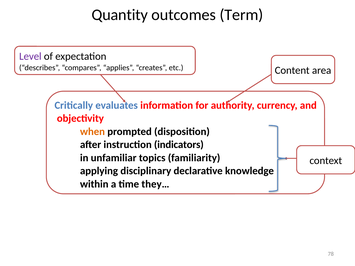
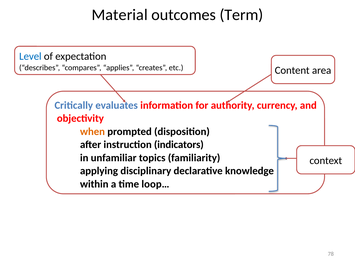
Quantity: Quantity -> Material
Level colour: purple -> blue
they…: they… -> loop…
